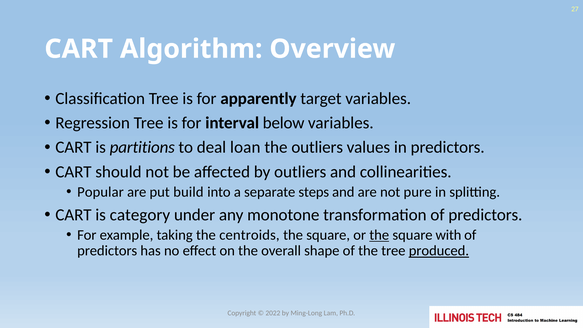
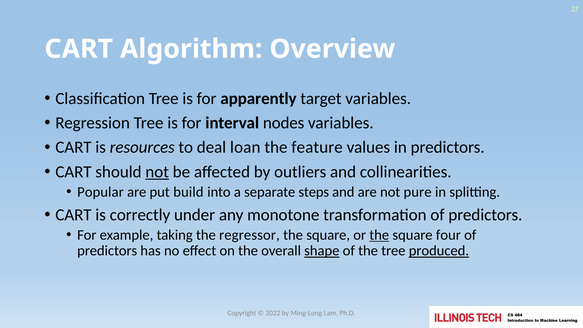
below: below -> nodes
partitions: partitions -> resources
the outliers: outliers -> feature
not at (157, 172) underline: none -> present
category: category -> correctly
centroids: centroids -> regressor
with: with -> four
shape underline: none -> present
